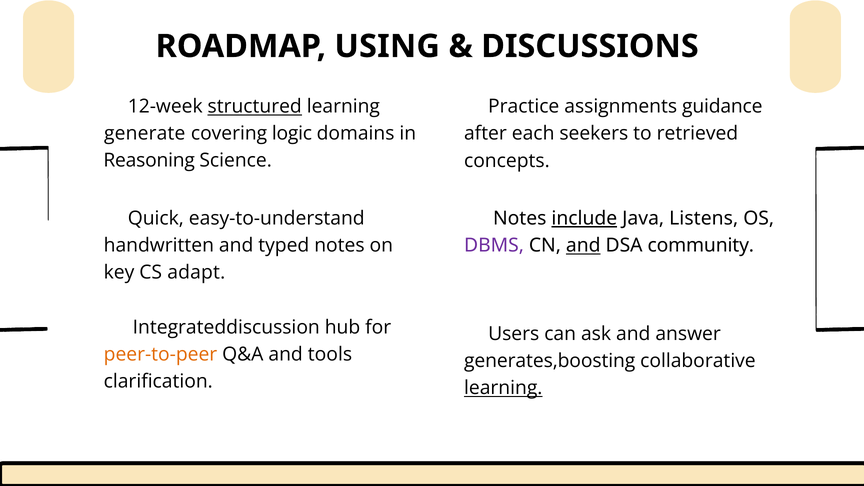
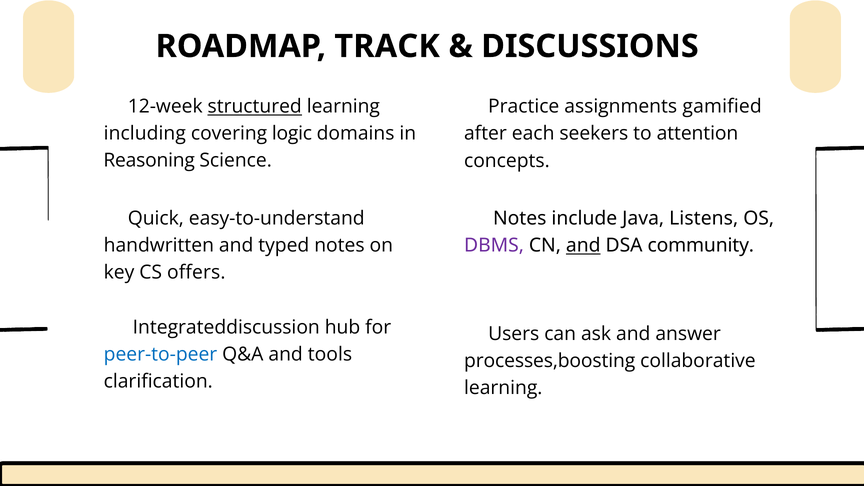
USING: USING -> TRACK
guidance: guidance -> gamified
generate: generate -> including
retrieved: retrieved -> attention
include underline: present -> none
adapt: adapt -> offers
peer-to-peer colour: orange -> blue
generates,boosting: generates,boosting -> processes,boosting
learning at (503, 388) underline: present -> none
